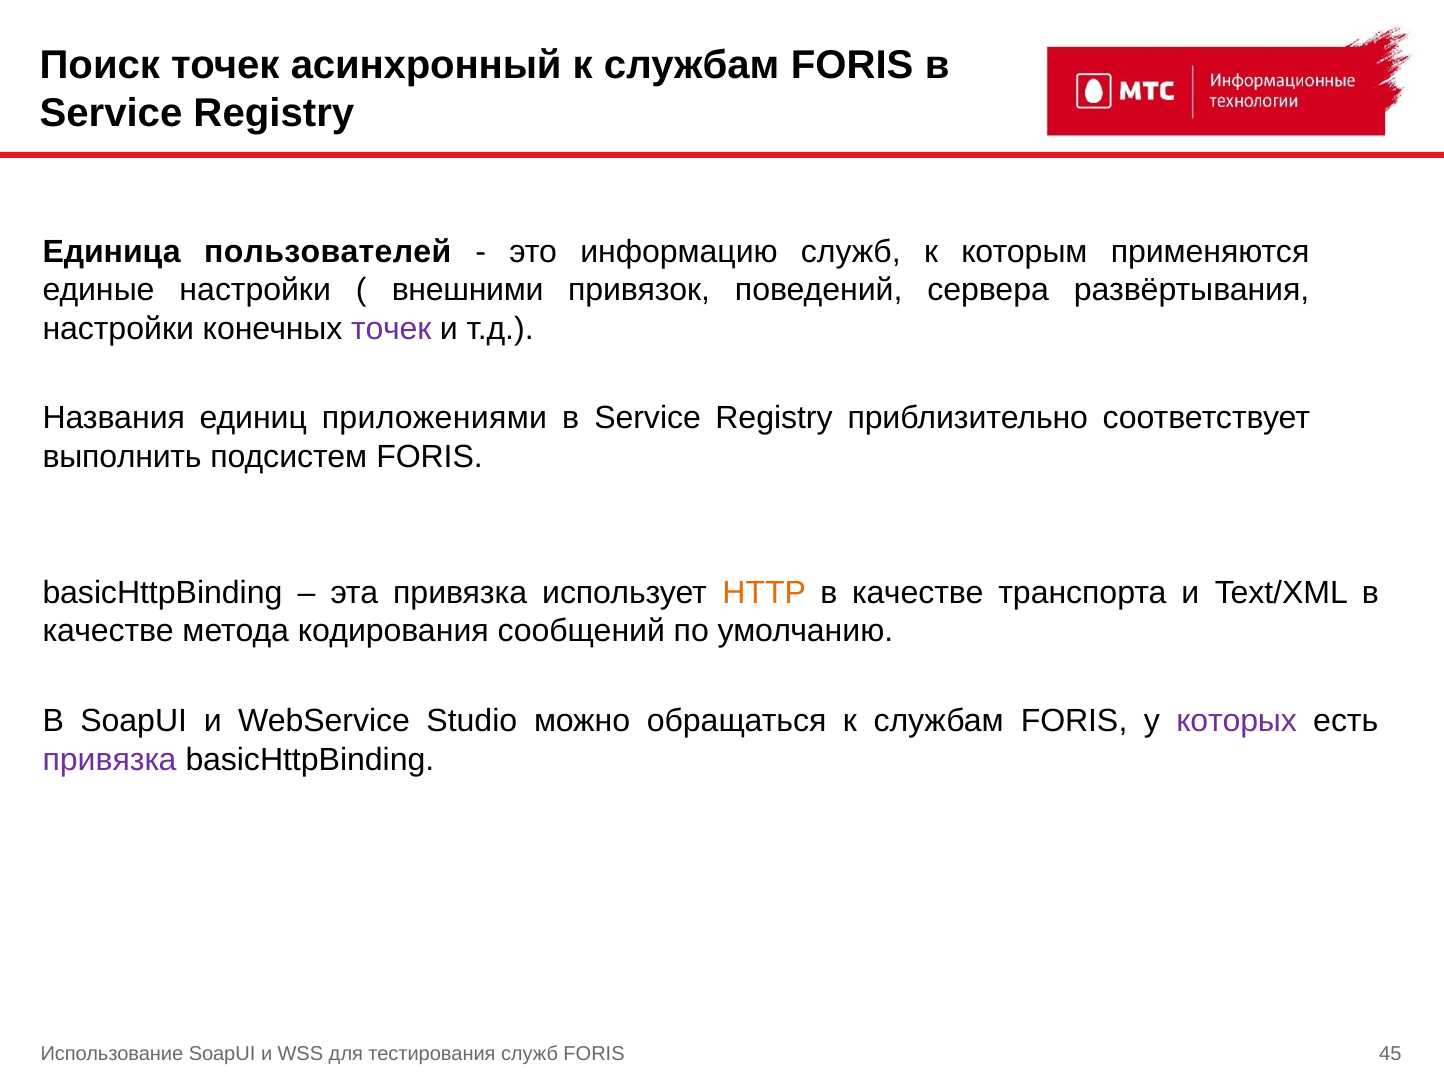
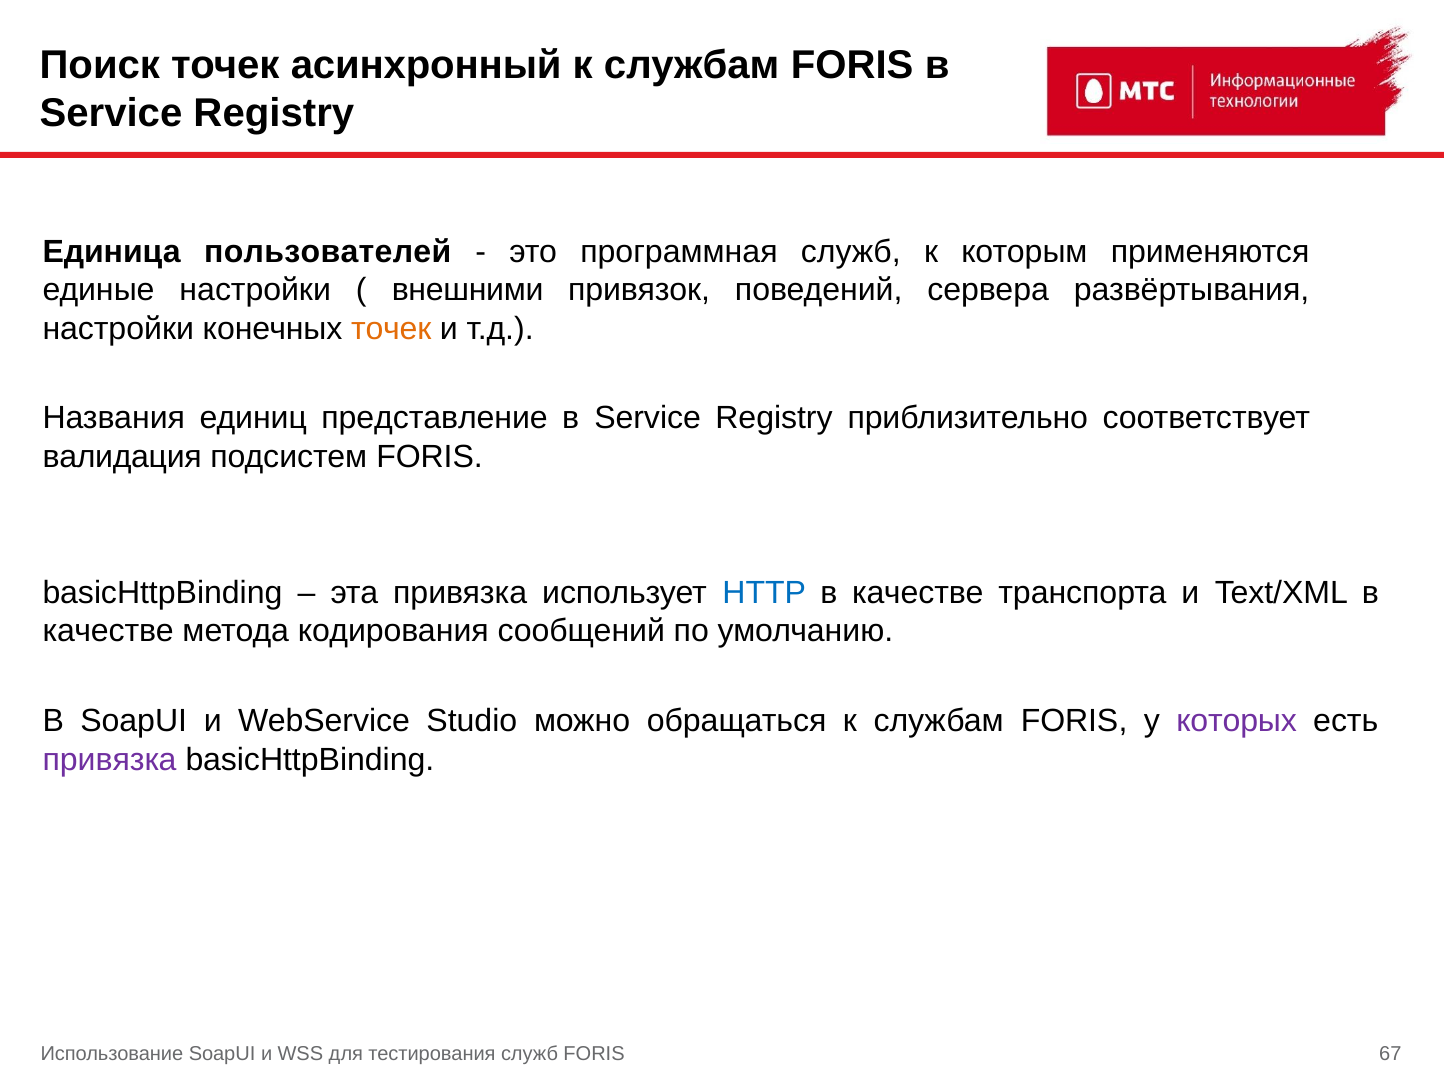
информацию: информацию -> программная
точек at (391, 329) colour: purple -> orange
приложениями: приложениями -> представление
выполнить: выполнить -> валидация
HTTP colour: orange -> blue
45: 45 -> 67
